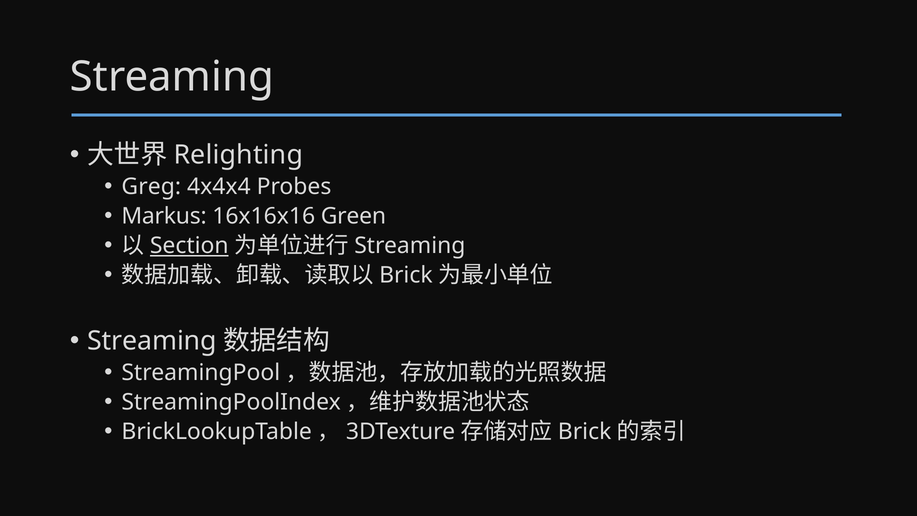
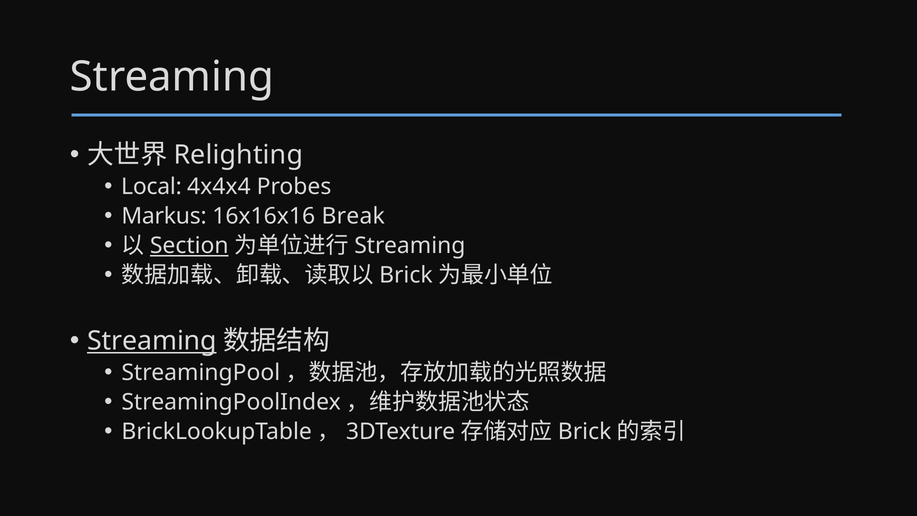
Greg: Greg -> Local
Green: Green -> Break
Streaming at (152, 341) underline: none -> present
